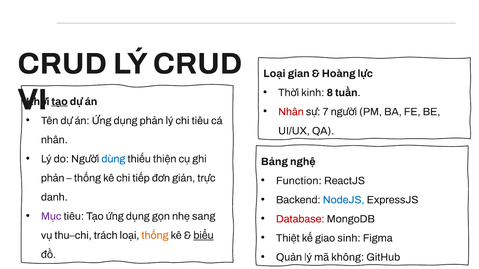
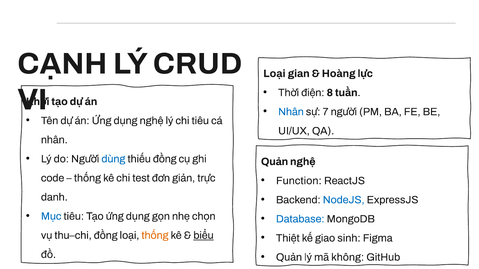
CRUD at (62, 64): CRUD -> CẠNH
kinh: kinh -> điện
tạo at (60, 102) underline: present -> none
Nhân at (291, 112) colour: red -> blue
dụng phản: phản -> nghệ
thiếu thiện: thiện -> đồng
Bảng at (274, 162): Bảng -> Quản
phản at (53, 178): phản -> code
tiếp: tiếp -> test
Mục colour: purple -> blue
sang: sang -> chọn
Database colour: red -> blue
thu–chi trách: trách -> đồng
